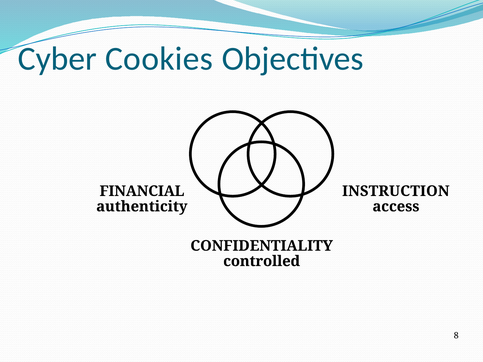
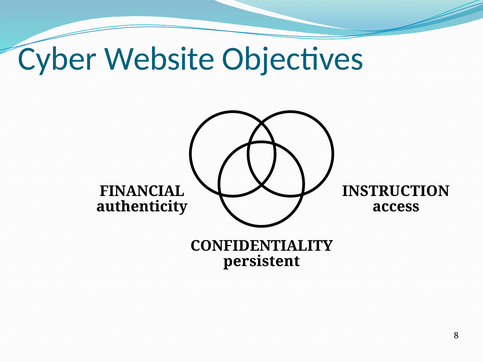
Cookies: Cookies -> Website
controlled: controlled -> persistent
